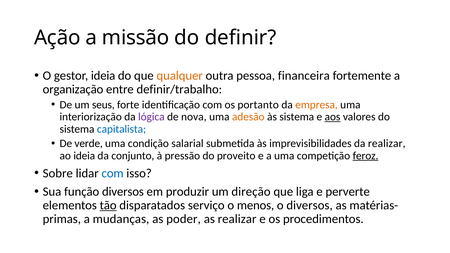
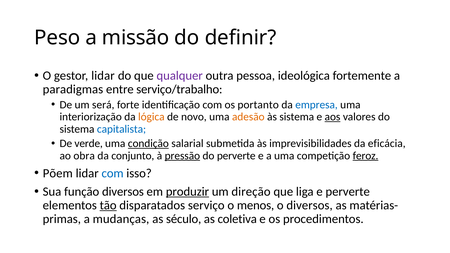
Ação: Ação -> Peso
gestor ideia: ideia -> lidar
qualquer colour: orange -> purple
financeira: financeira -> ideológica
organização: organização -> paradigmas
definir/trabalho: definir/trabalho -> serviço/trabalho
seus: seus -> será
empresa colour: orange -> blue
lógica colour: purple -> orange
nova: nova -> novo
condição underline: none -> present
da realizar: realizar -> eficácia
ao ideia: ideia -> obra
pressão underline: none -> present
do proveito: proveito -> perverte
Sobre: Sobre -> Põem
produzir underline: none -> present
poder: poder -> século
as realizar: realizar -> coletiva
